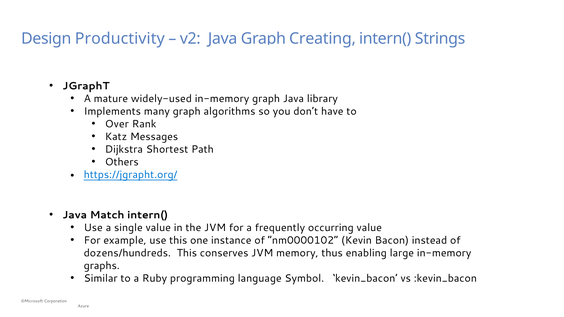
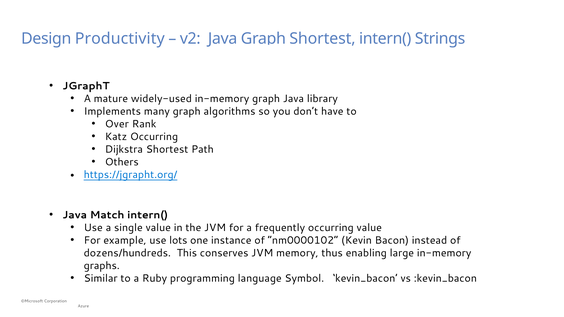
Creating at (323, 39): Creating -> Shortest
Katz Messages: Messages -> Occurring
use this: this -> lots
